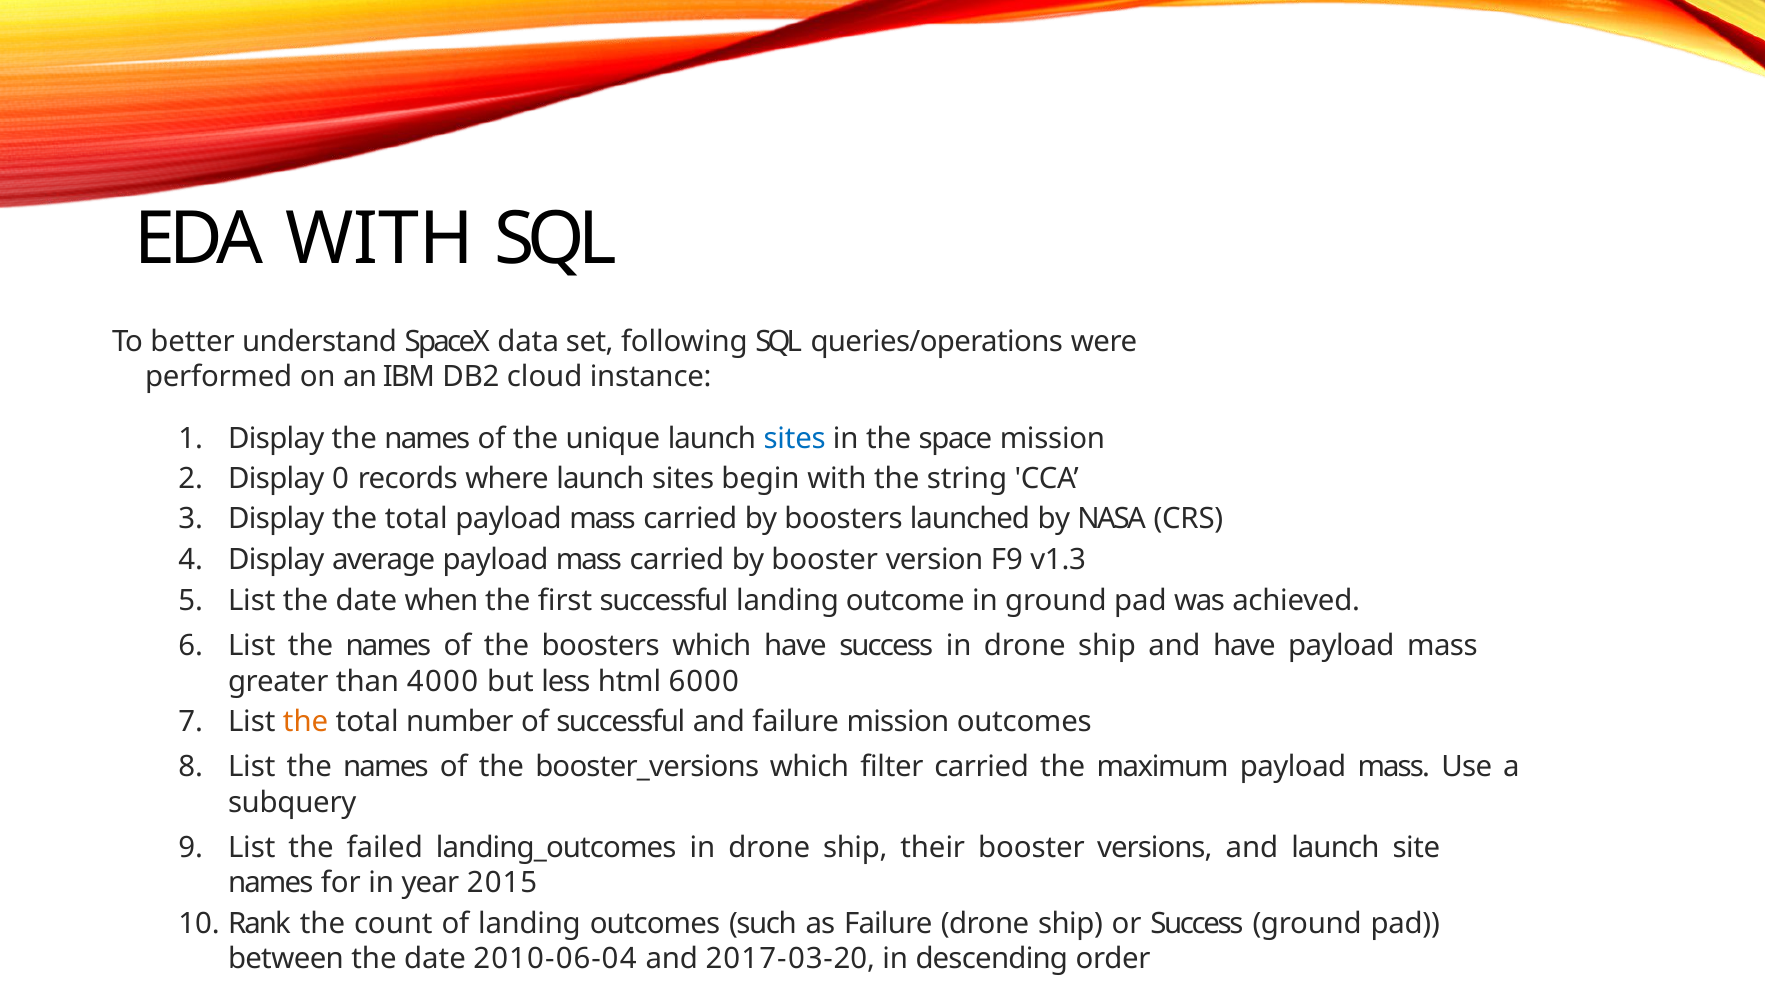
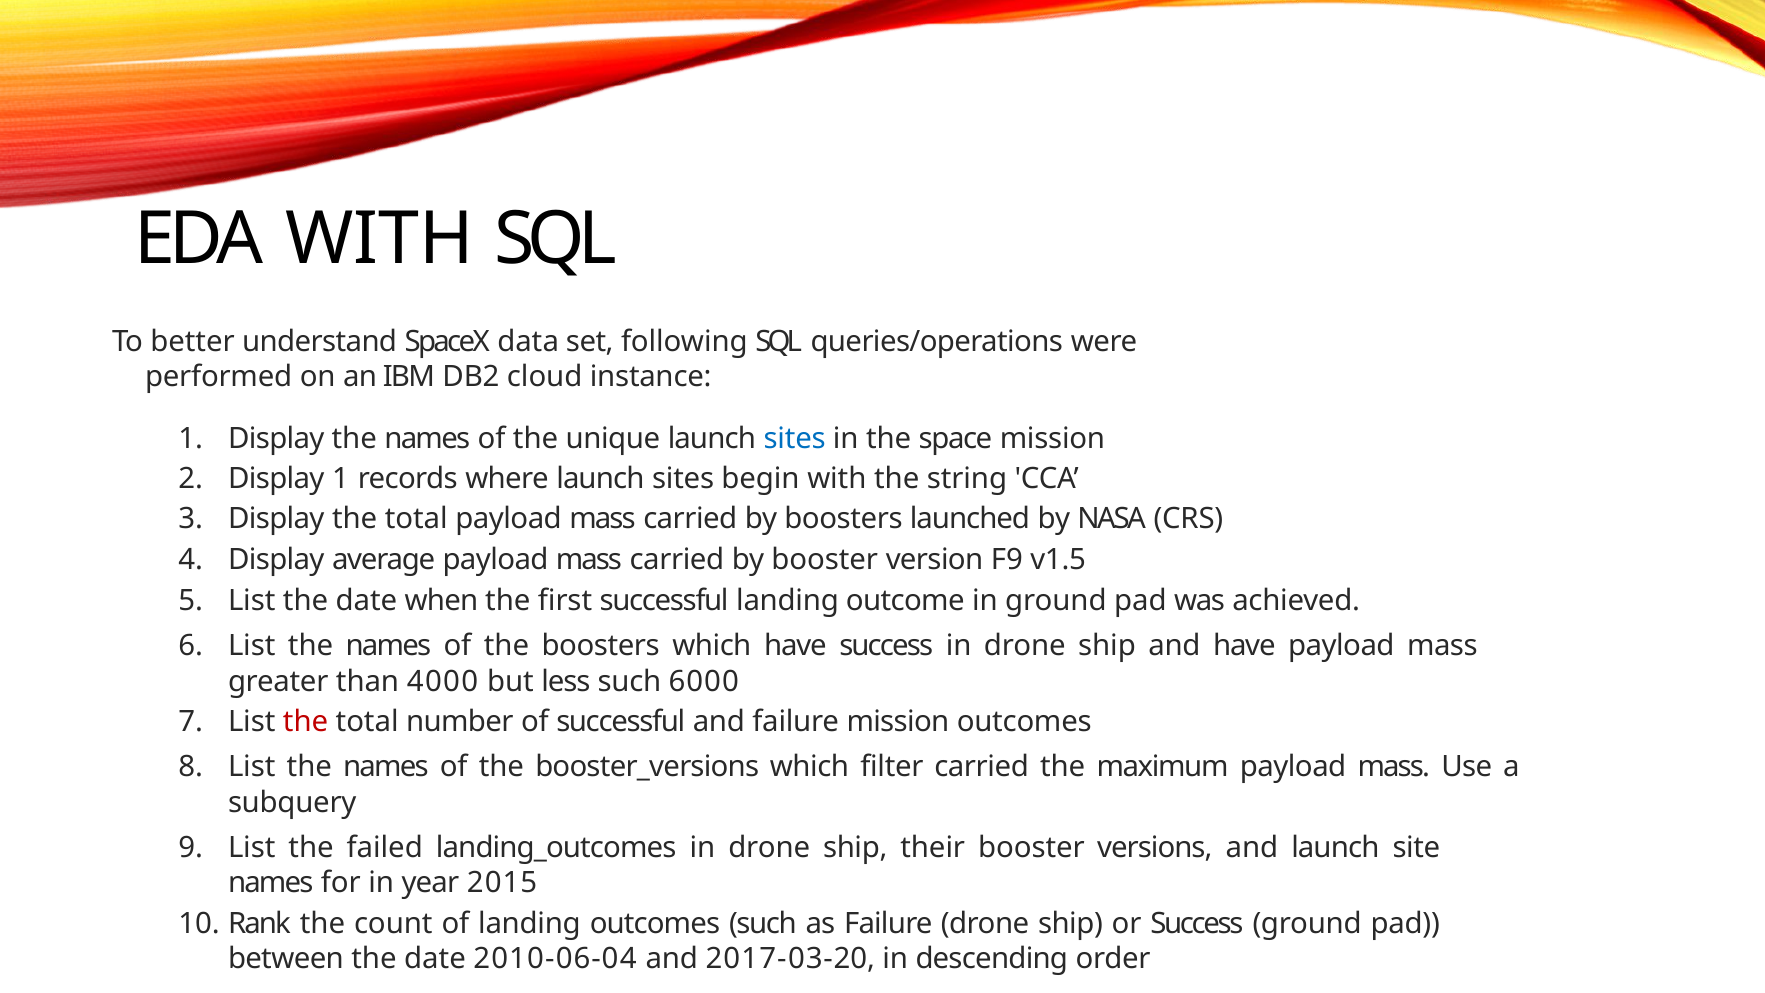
Display 0: 0 -> 1
v1.3: v1.3 -> v1.5
less html: html -> such
the at (306, 721) colour: orange -> red
